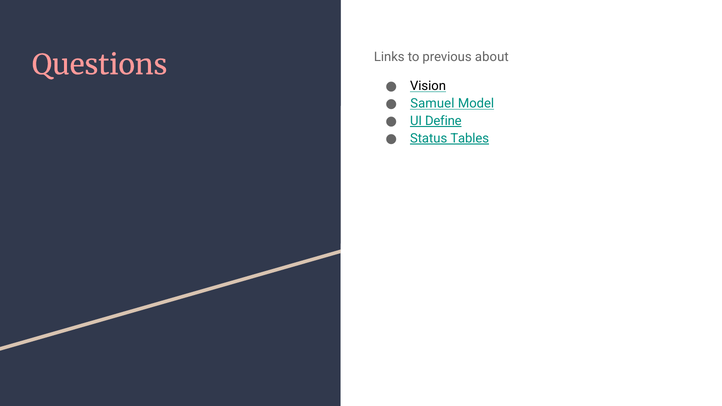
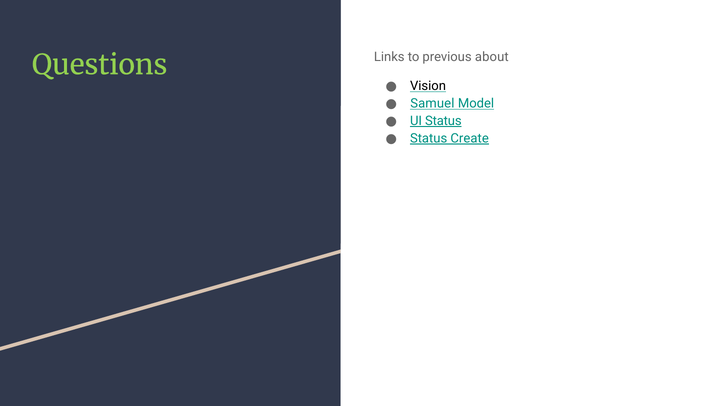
Questions colour: pink -> light green
UI Define: Define -> Status
Tables: Tables -> Create
